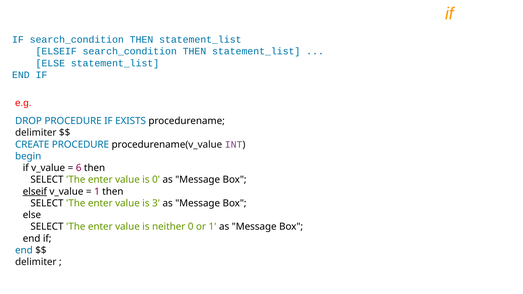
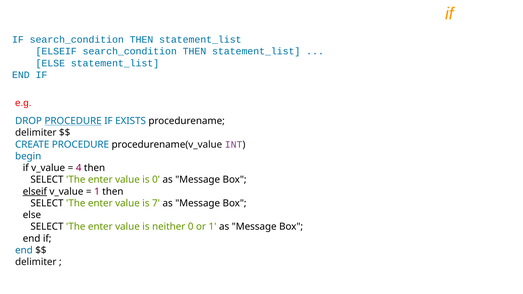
PROCEDURE at (73, 121) underline: none -> present
6: 6 -> 4
3: 3 -> 7
